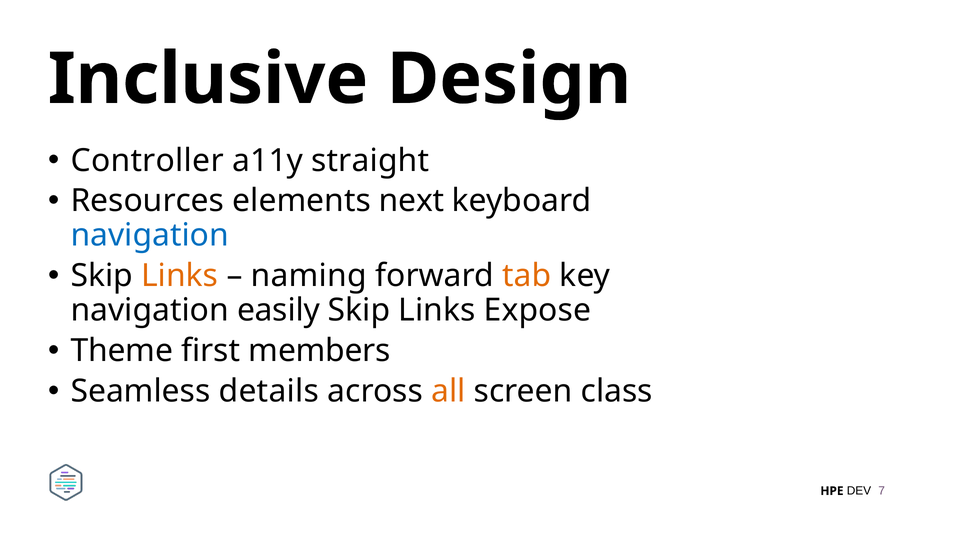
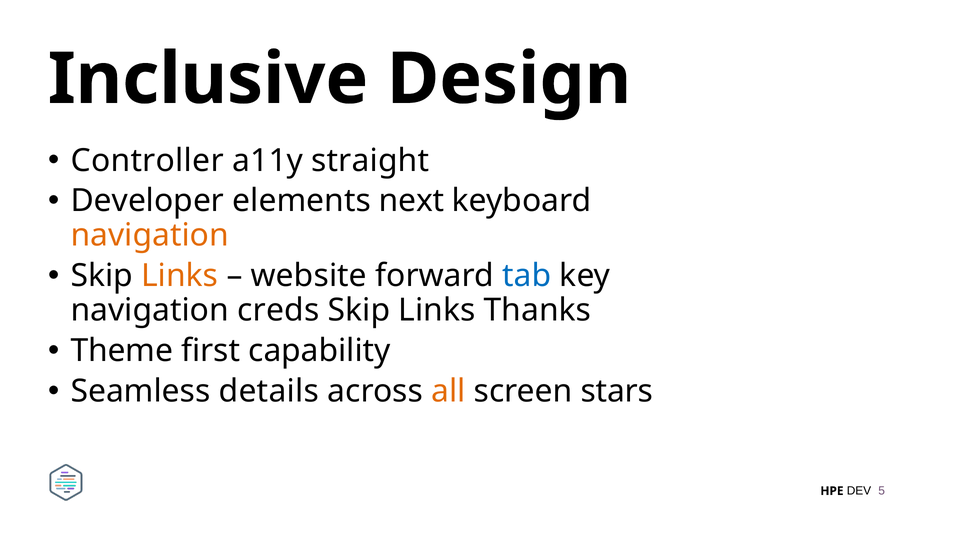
Resources: Resources -> Developer
navigation at (150, 235) colour: blue -> orange
naming: naming -> website
tab colour: orange -> blue
easily: easily -> creds
Expose: Expose -> Thanks
members: members -> capability
class: class -> stars
7: 7 -> 5
